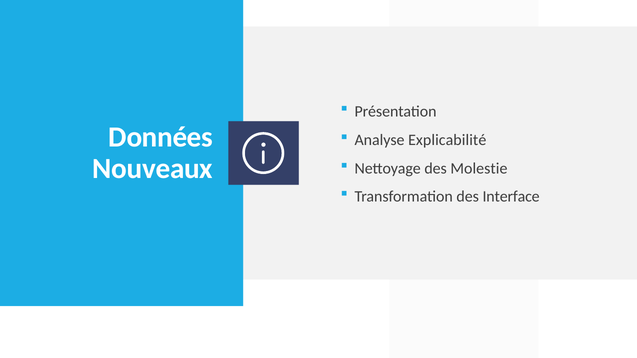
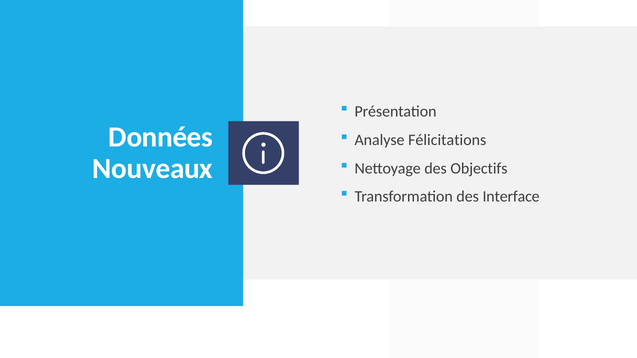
Explicabilité: Explicabilité -> Félicitations
Molestie: Molestie -> Objectifs
